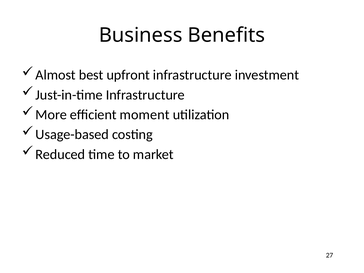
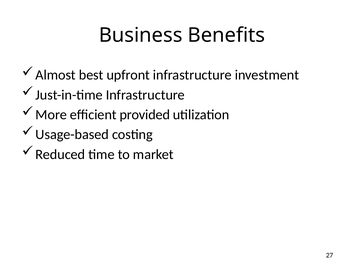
moment: moment -> provided
